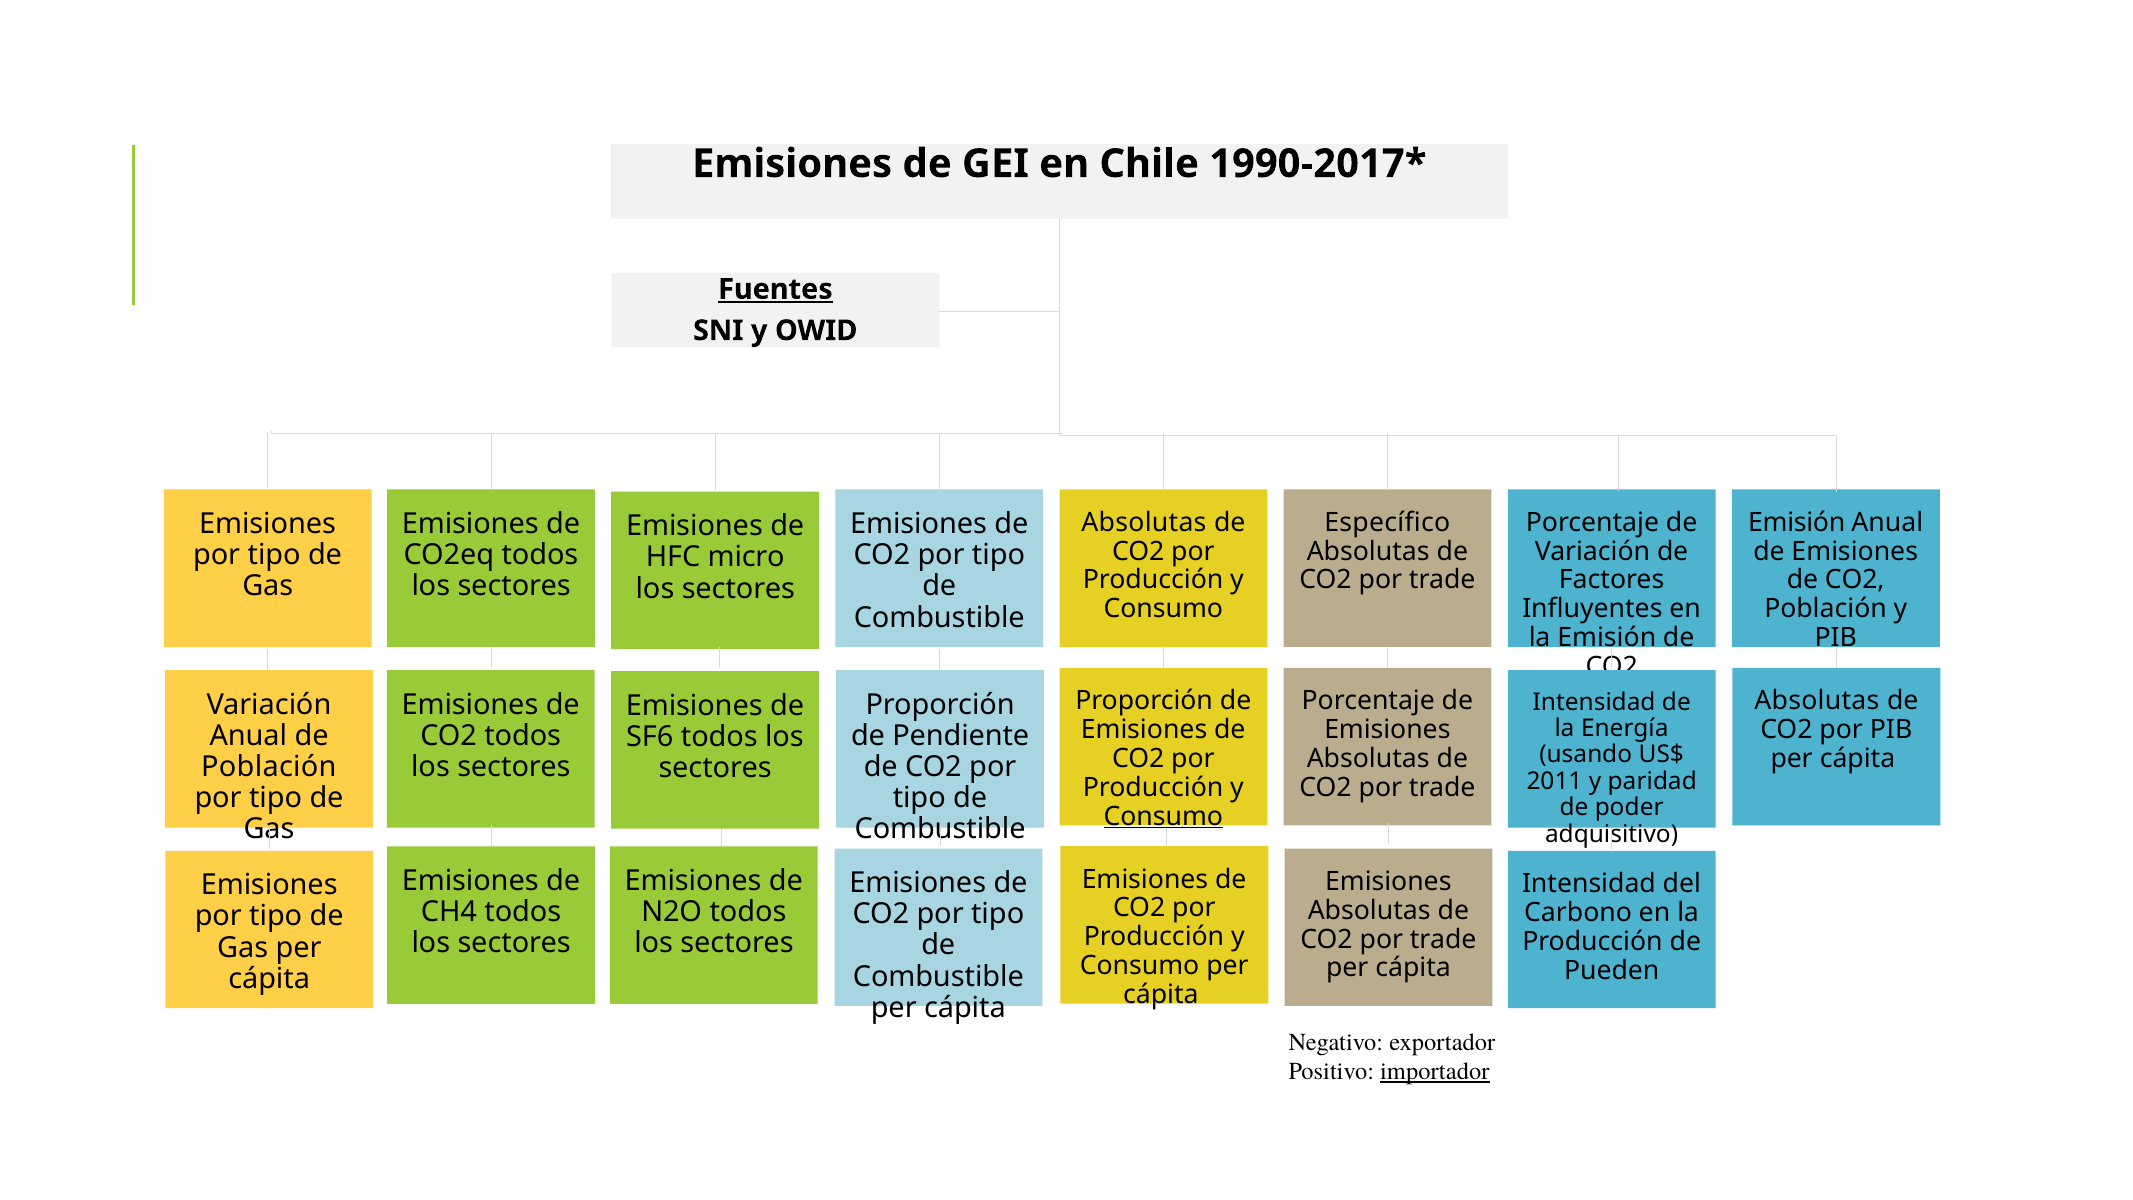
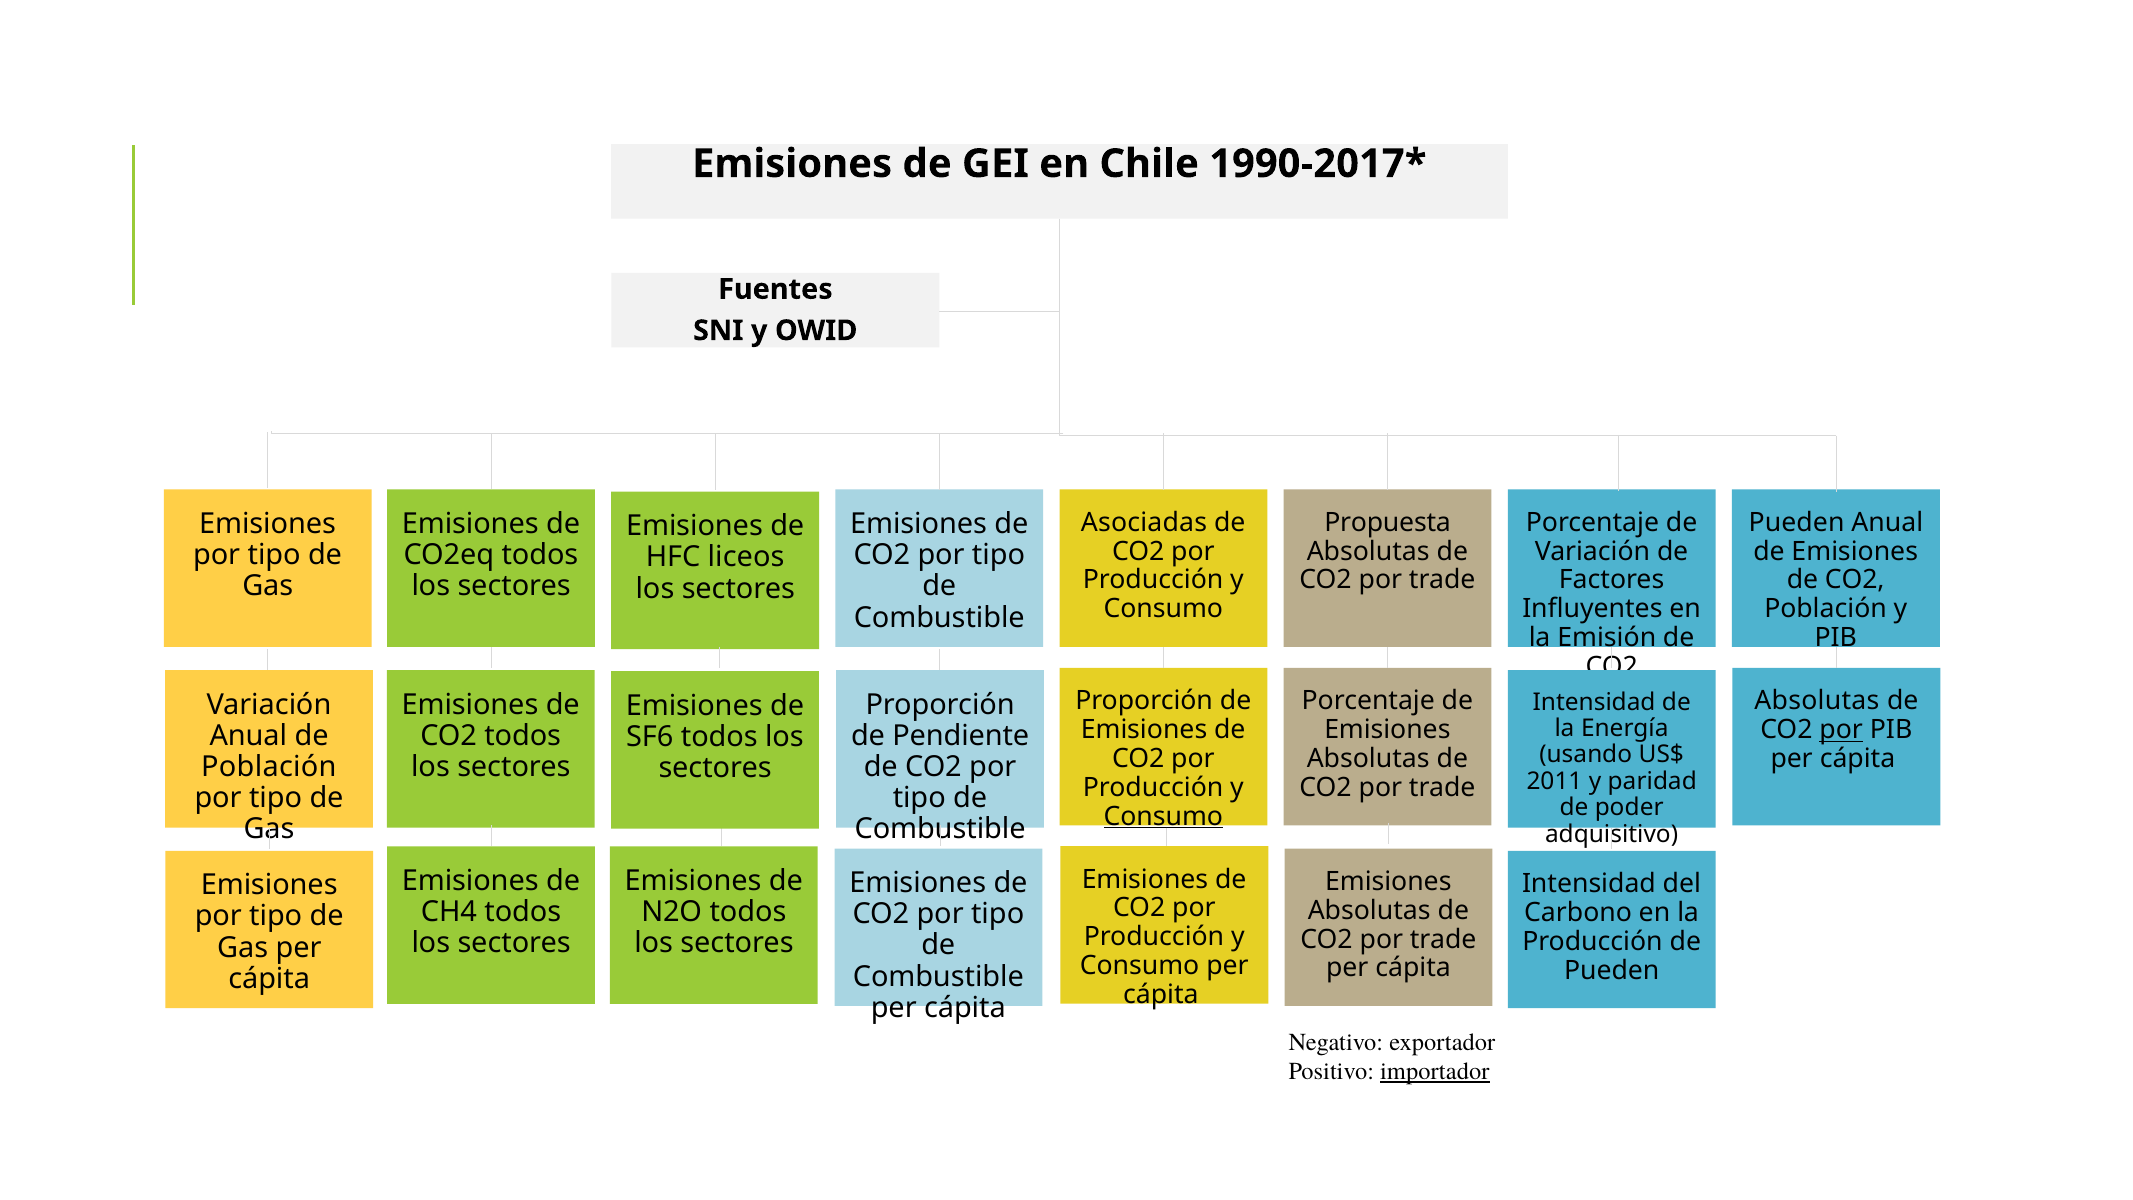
Fuentes underline: present -> none
Absolutas at (1144, 523): Absolutas -> Asociadas
Específico: Específico -> Propuesta
Emisión at (1797, 523): Emisión -> Pueden
micro: micro -> liceos
por at (1841, 730) underline: none -> present
